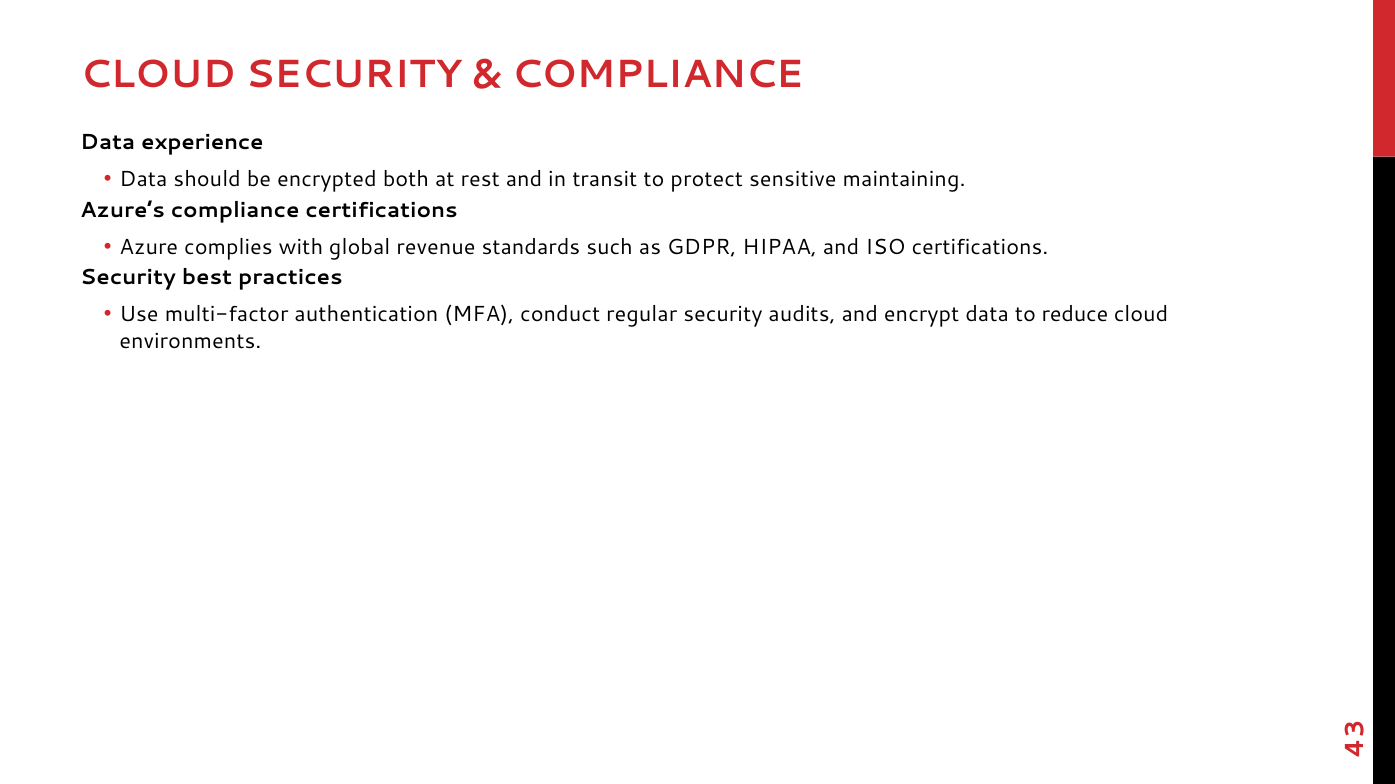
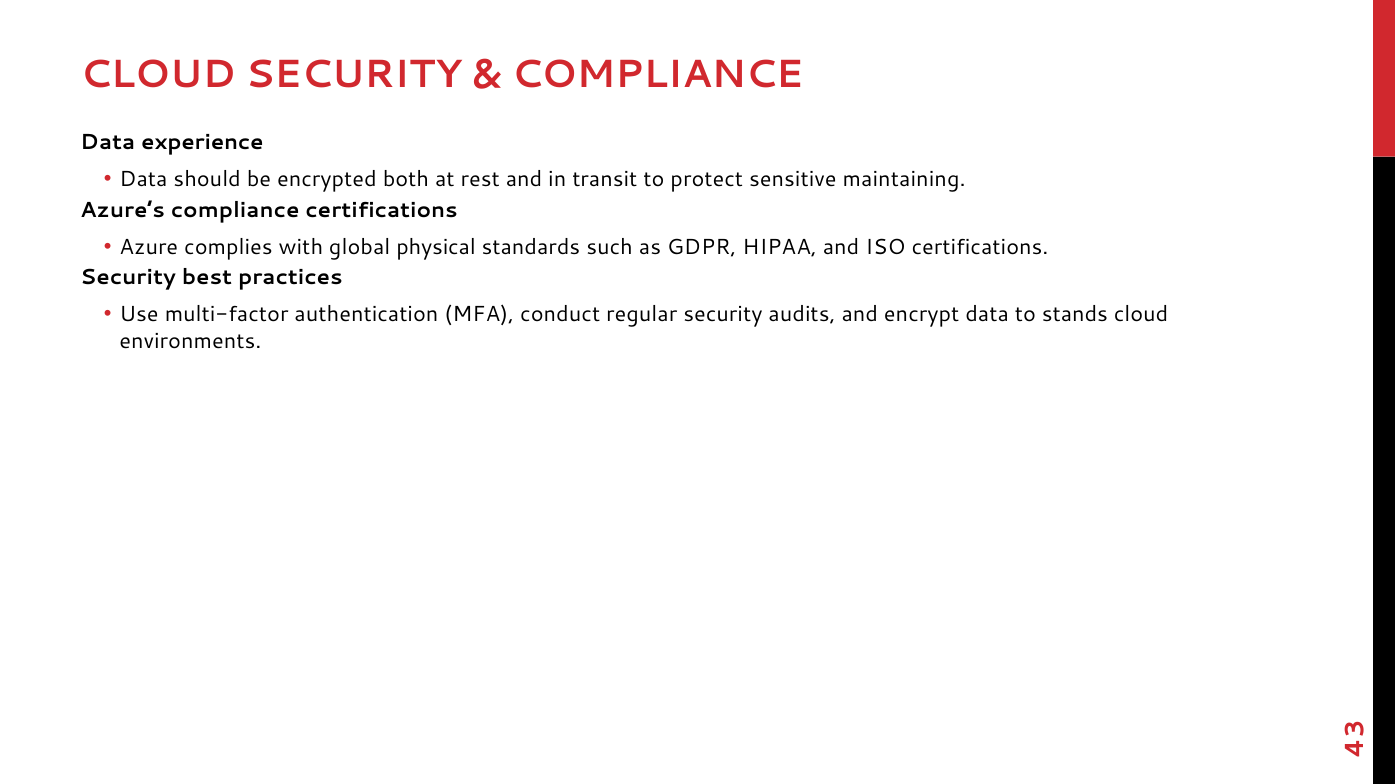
revenue: revenue -> physical
reduce: reduce -> stands
